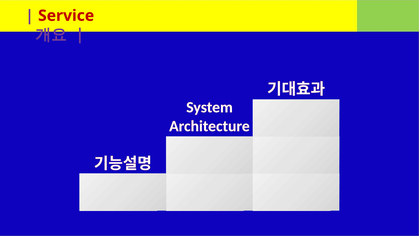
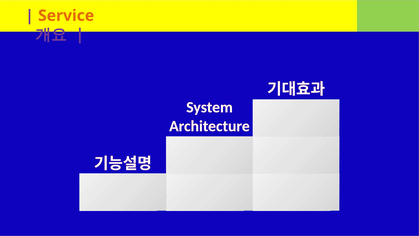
Service colour: red -> orange
